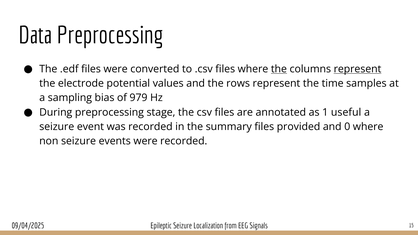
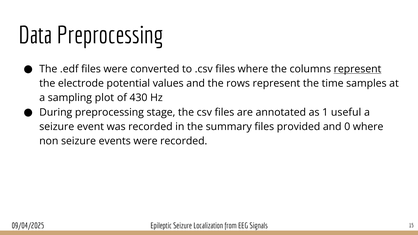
the at (279, 69) underline: present -> none
bias: bias -> plot
979: 979 -> 430
